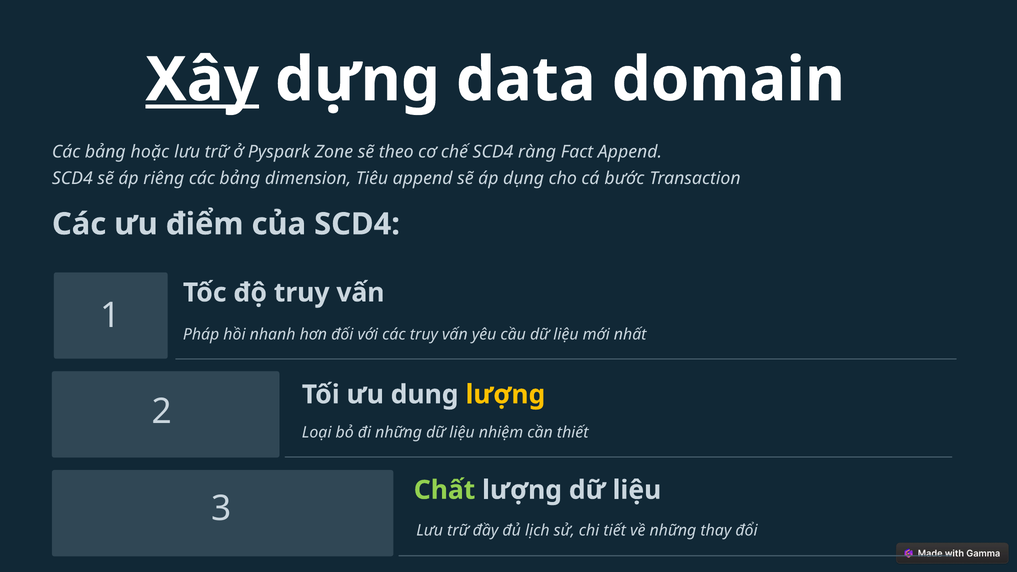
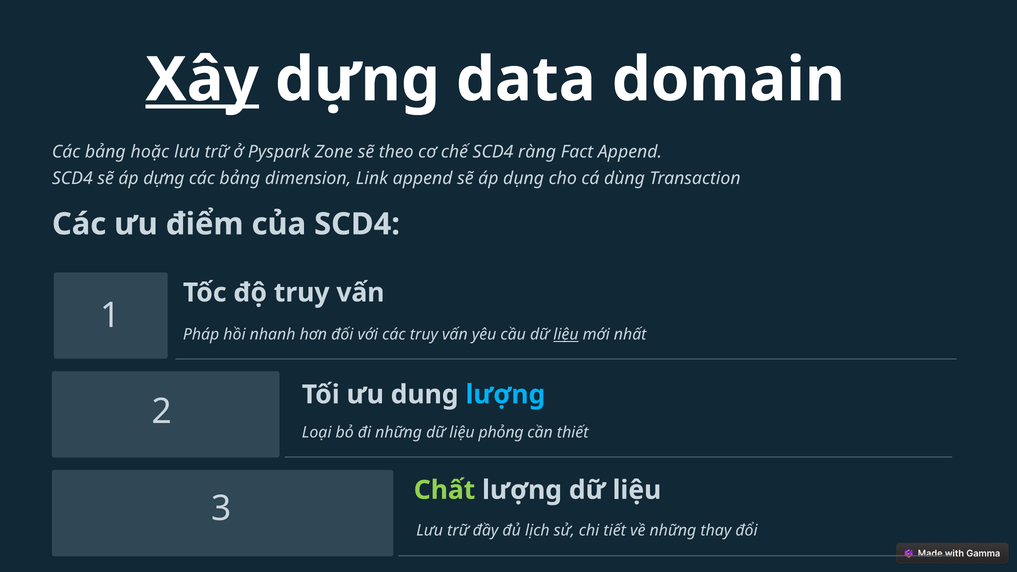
áp riêng: riêng -> dựng
Tiêu: Tiêu -> Link
bước: bước -> dùng
liệu at (566, 335) underline: none -> present
lượng at (505, 395) colour: yellow -> light blue
nhiệm: nhiệm -> phỏng
